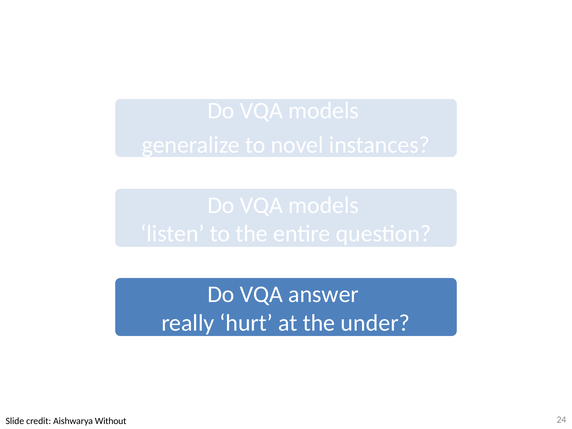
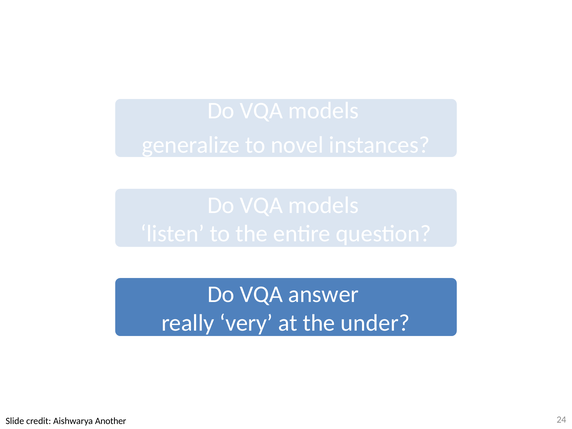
hurt: hurt -> very
Without: Without -> Another
